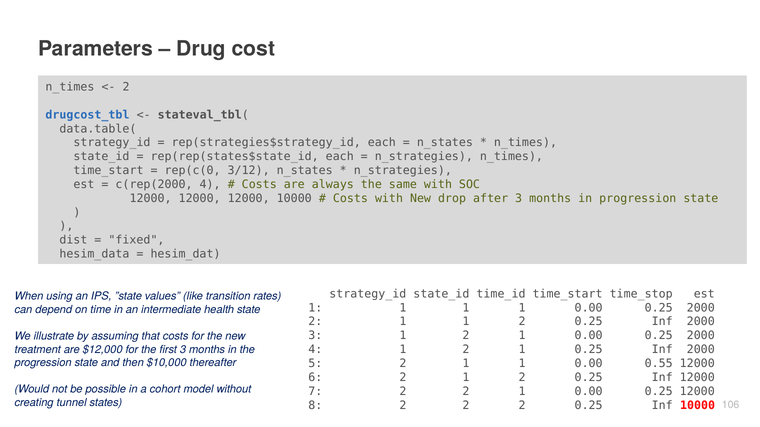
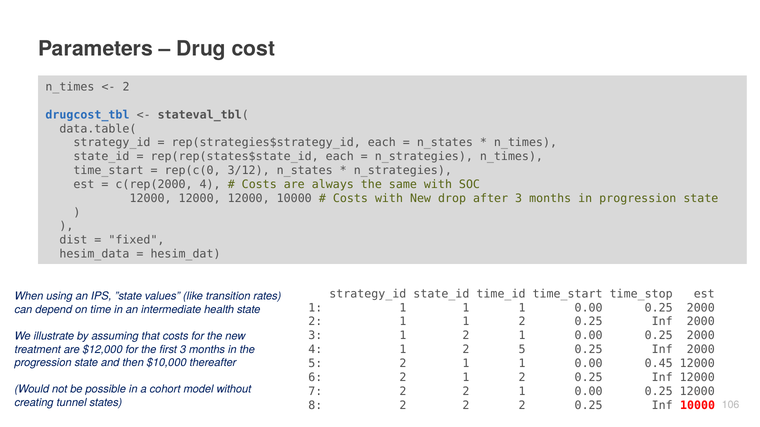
4 1 2 1: 1 -> 5
0.55: 0.55 -> 0.45
